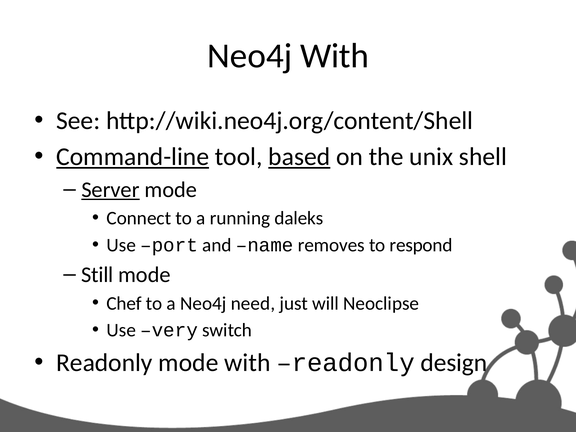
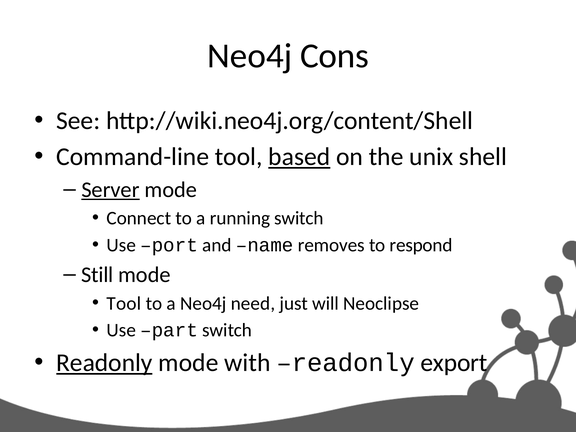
Neo4j With: With -> Cons
Command-line underline: present -> none
running daleks: daleks -> switch
Chef at (124, 303): Chef -> Tool
very: very -> part
Readonly at (104, 363) underline: none -> present
design: design -> export
